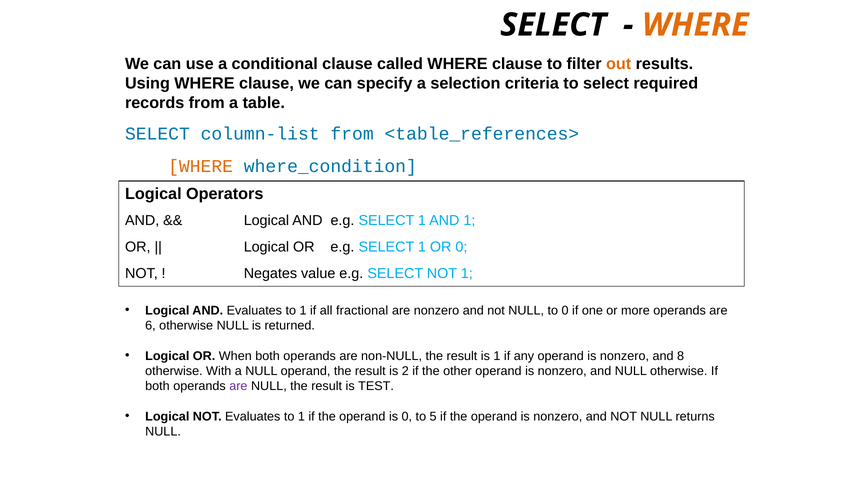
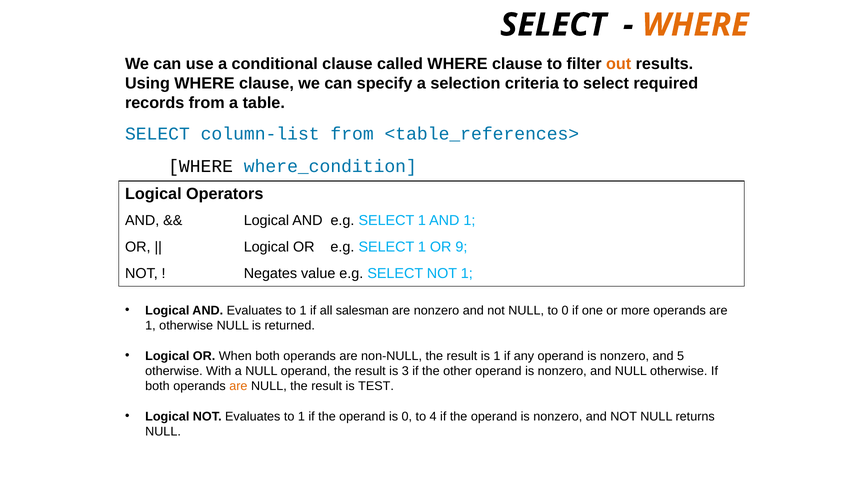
WHERE at (201, 166) colour: orange -> black
OR 0: 0 -> 9
fractional: fractional -> salesman
6 at (150, 325): 6 -> 1
8: 8 -> 5
2: 2 -> 3
are at (238, 386) colour: purple -> orange
5: 5 -> 4
